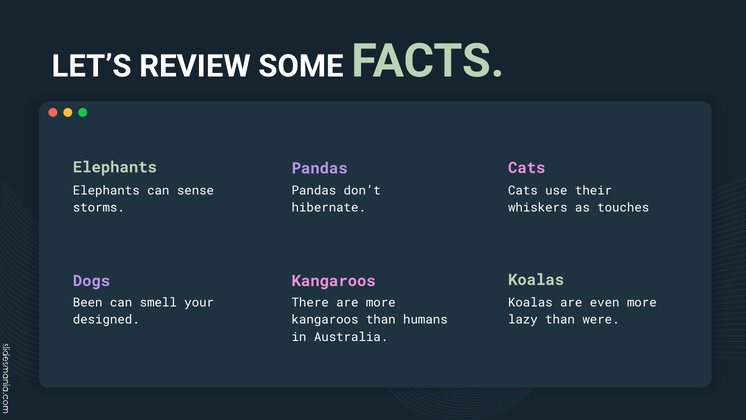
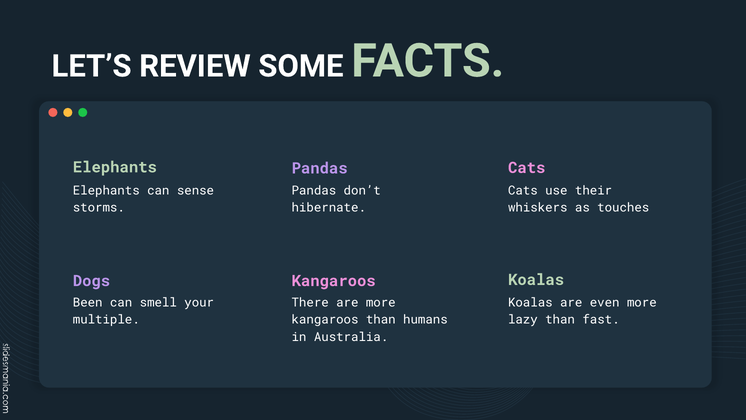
designed: designed -> multiple
were: were -> fast
